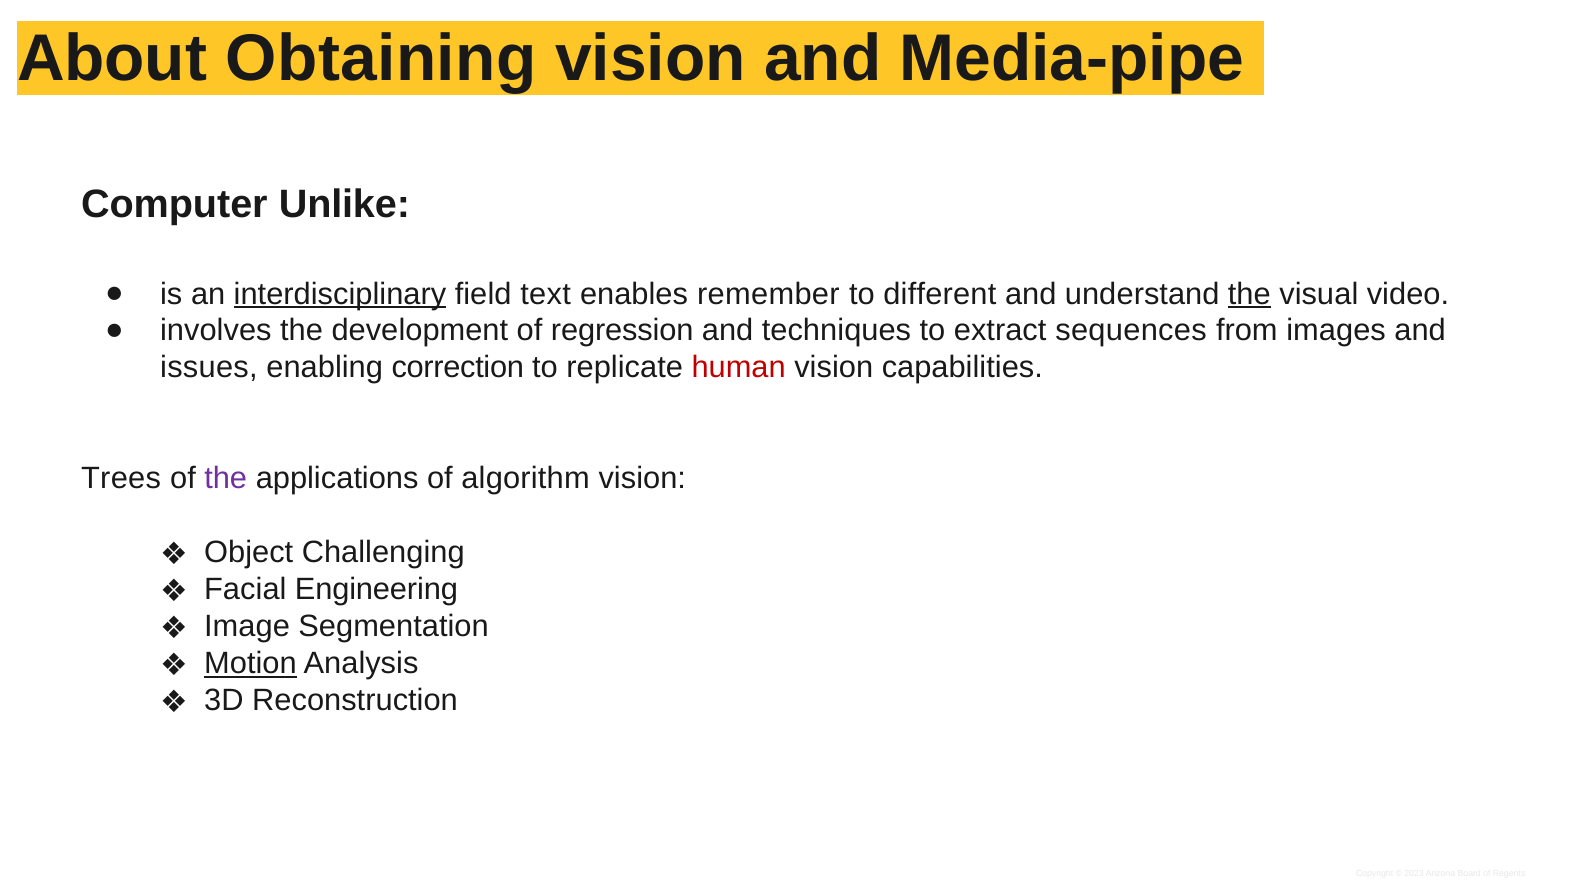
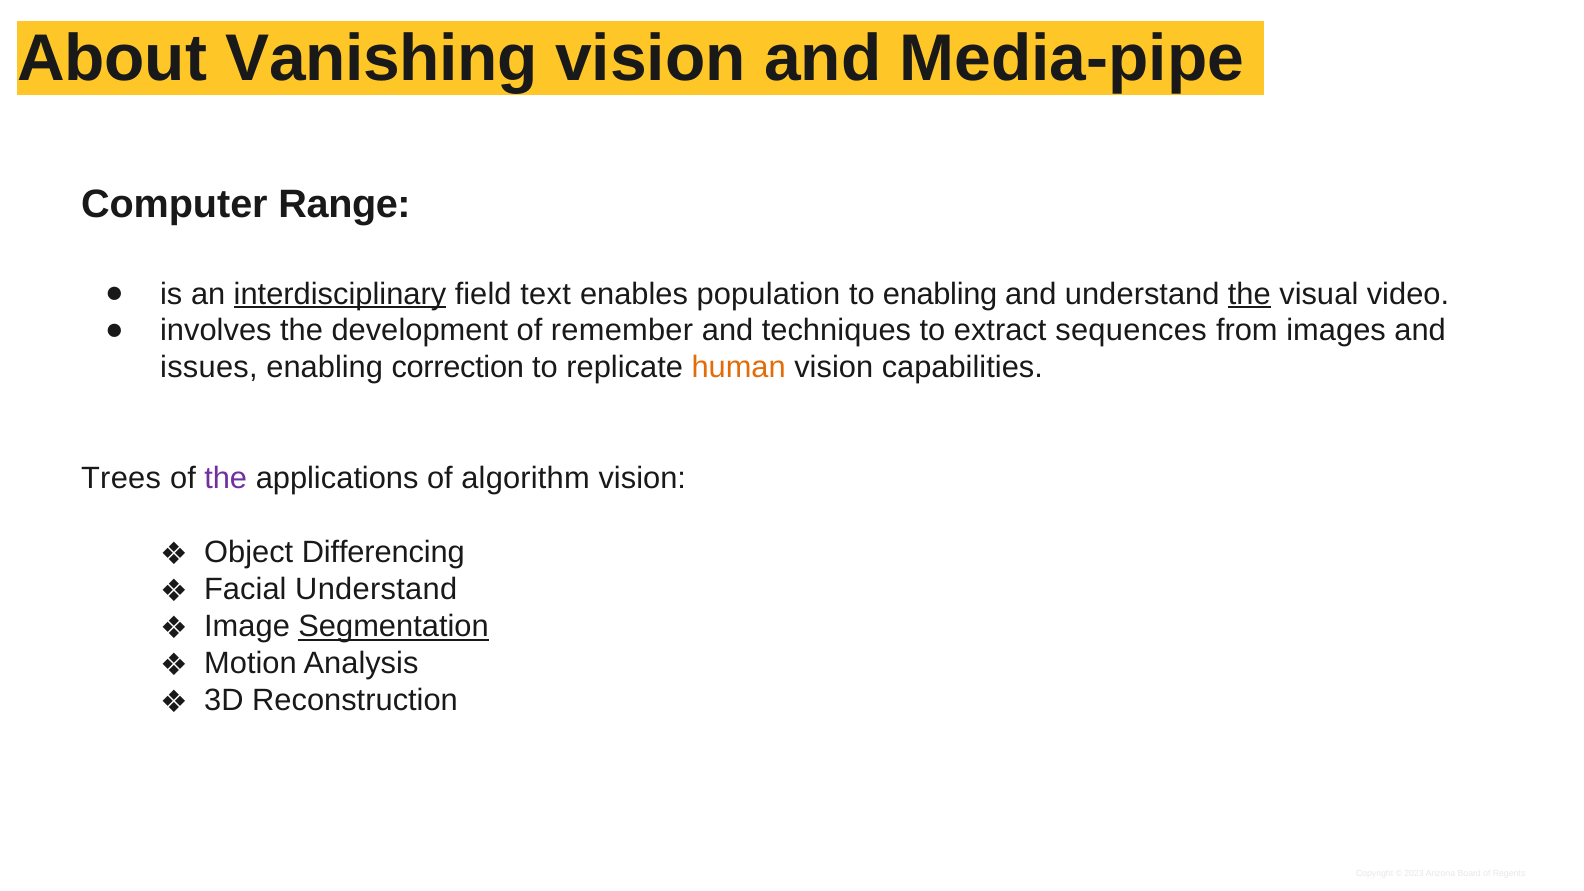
Obtaining: Obtaining -> Vanishing
Unlike: Unlike -> Range
remember: remember -> population
to different: different -> enabling
regression: regression -> remember
human colour: red -> orange
Challenging: Challenging -> Differencing
Facial Engineering: Engineering -> Understand
Segmentation underline: none -> present
Motion underline: present -> none
